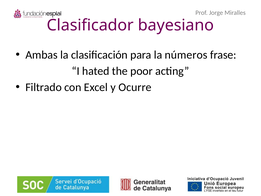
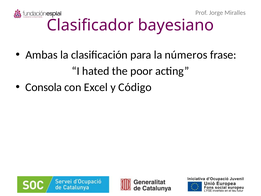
Filtrado: Filtrado -> Consola
Ocurre: Ocurre -> Código
